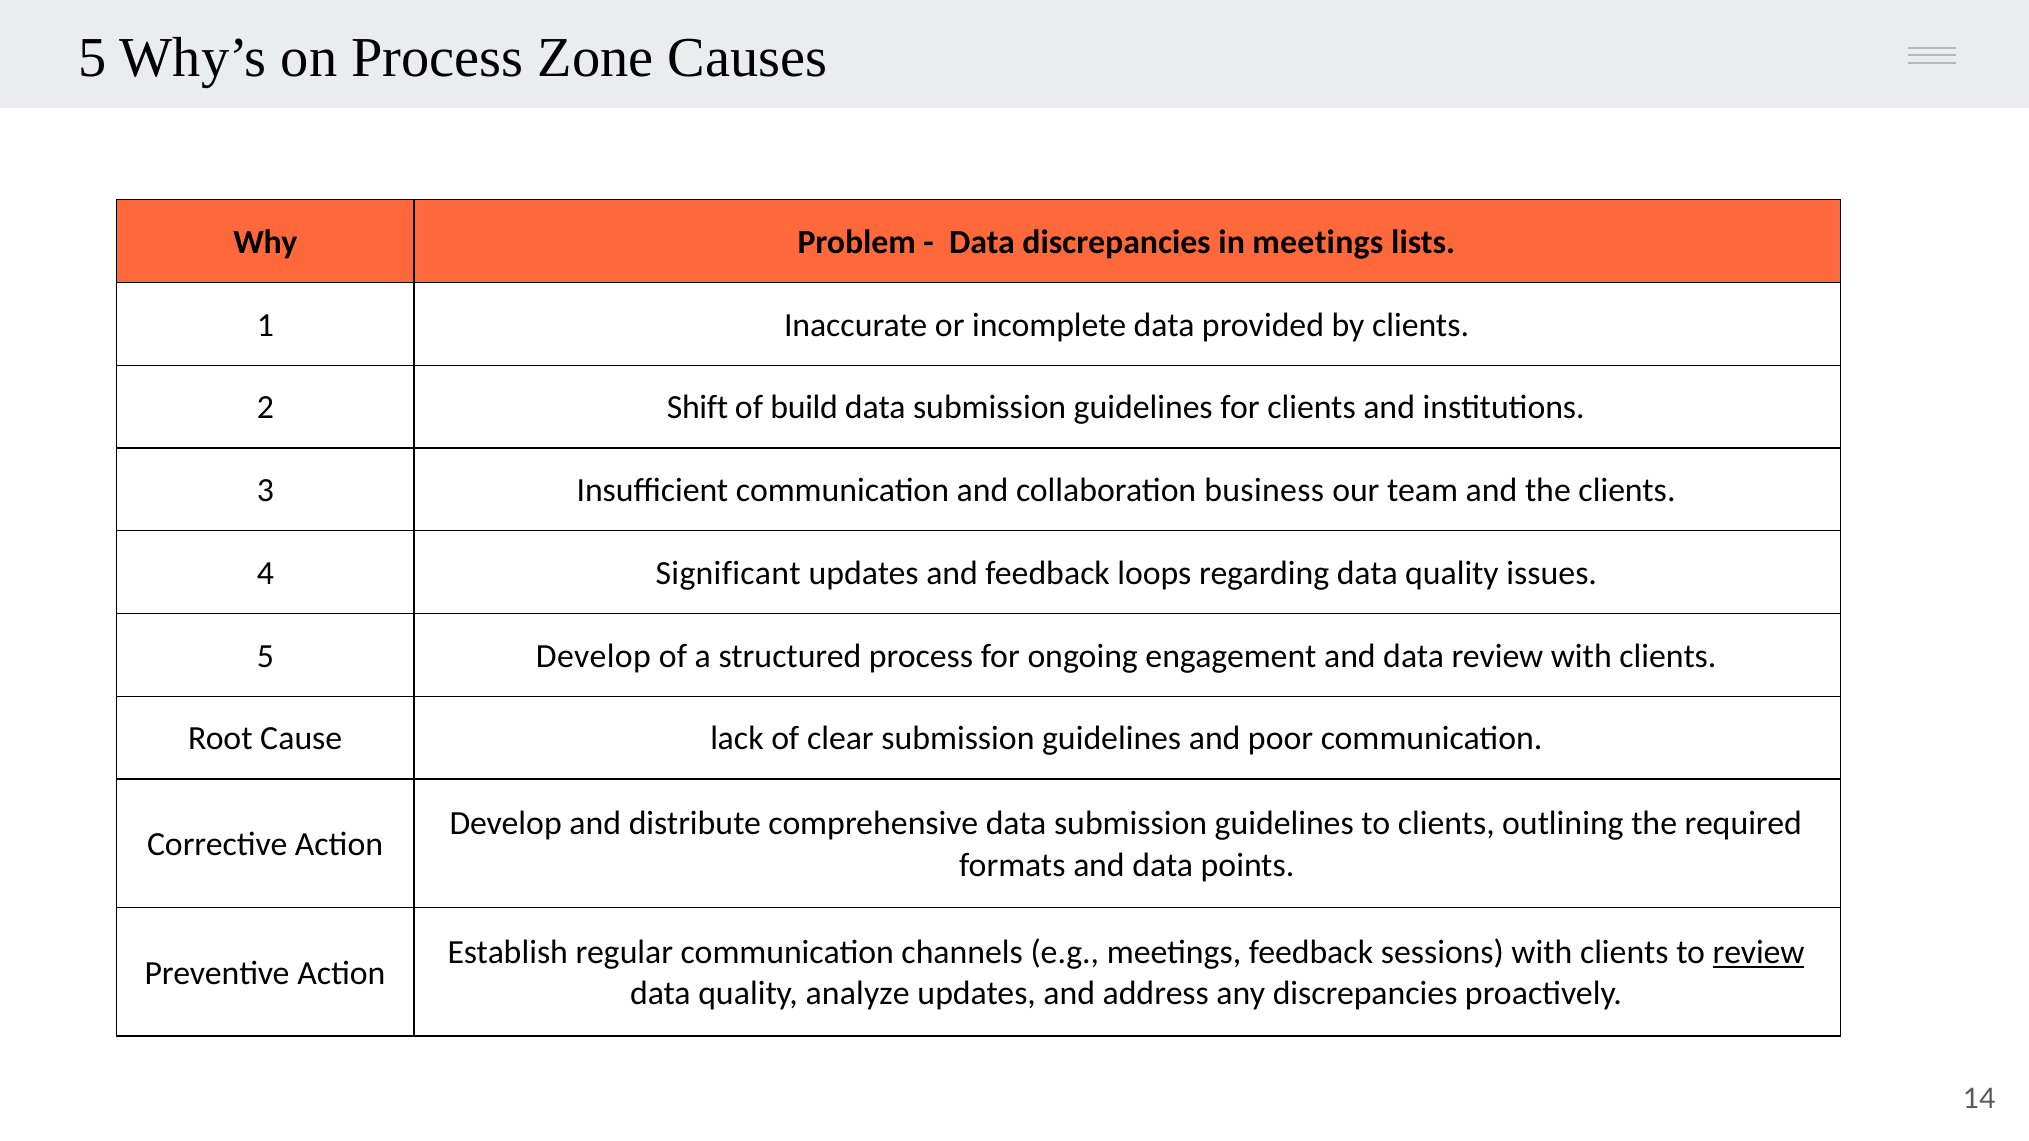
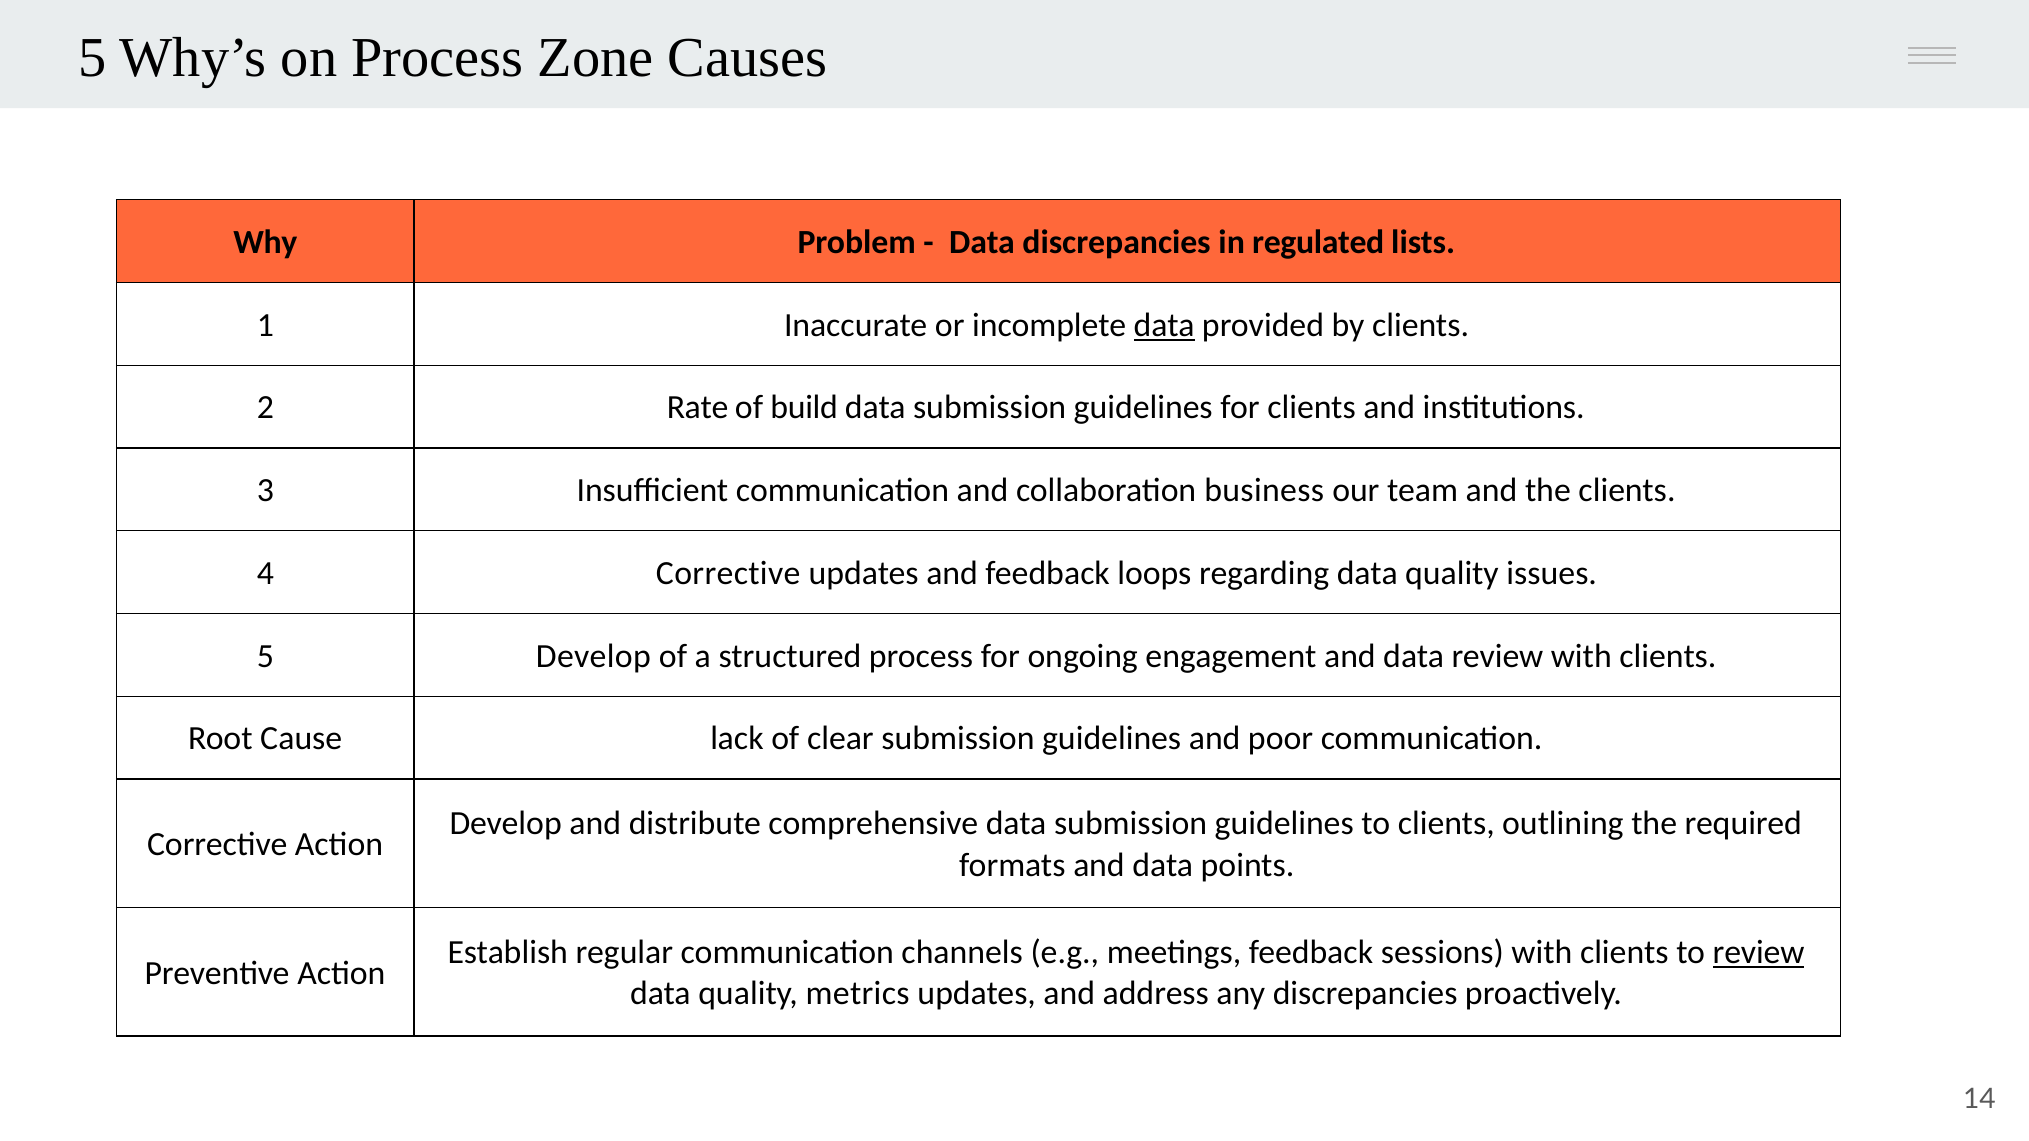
in meetings: meetings -> regulated
data at (1164, 325) underline: none -> present
Shift: Shift -> Rate
4 Significant: Significant -> Corrective
analyze: analyze -> metrics
